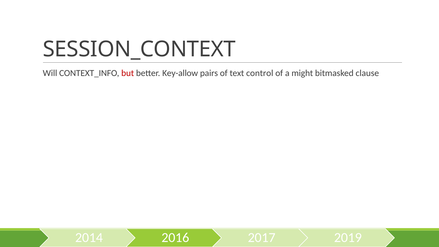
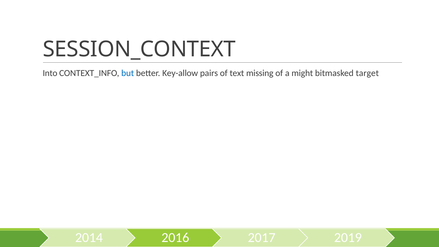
Will: Will -> Into
but colour: red -> blue
control: control -> missing
clause: clause -> target
